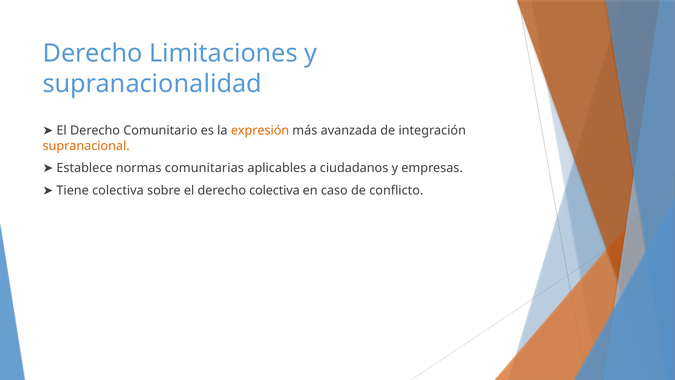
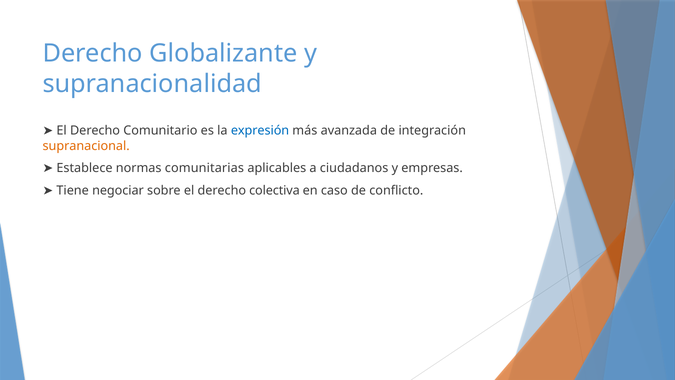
Limitaciones: Limitaciones -> Globalizante
expresión colour: orange -> blue
Tiene colectiva: colectiva -> negociar
